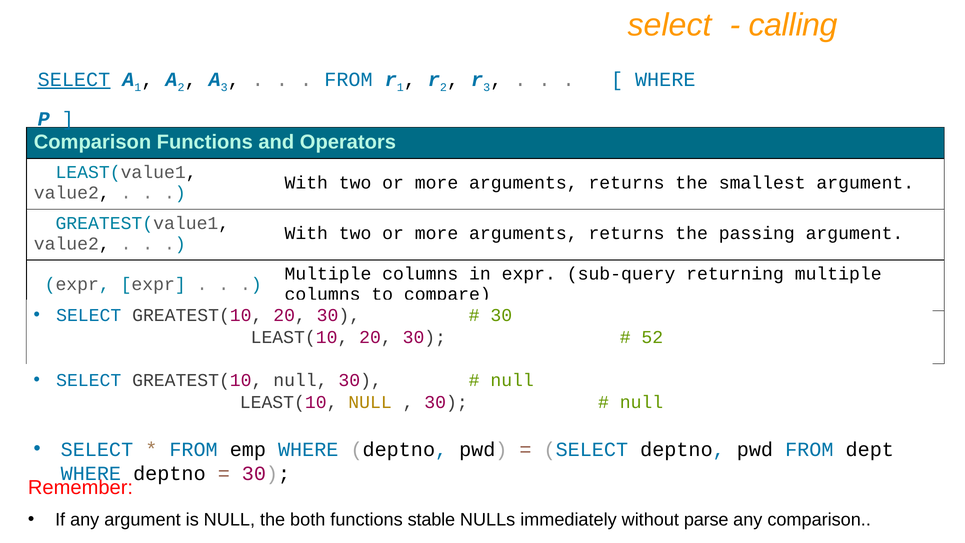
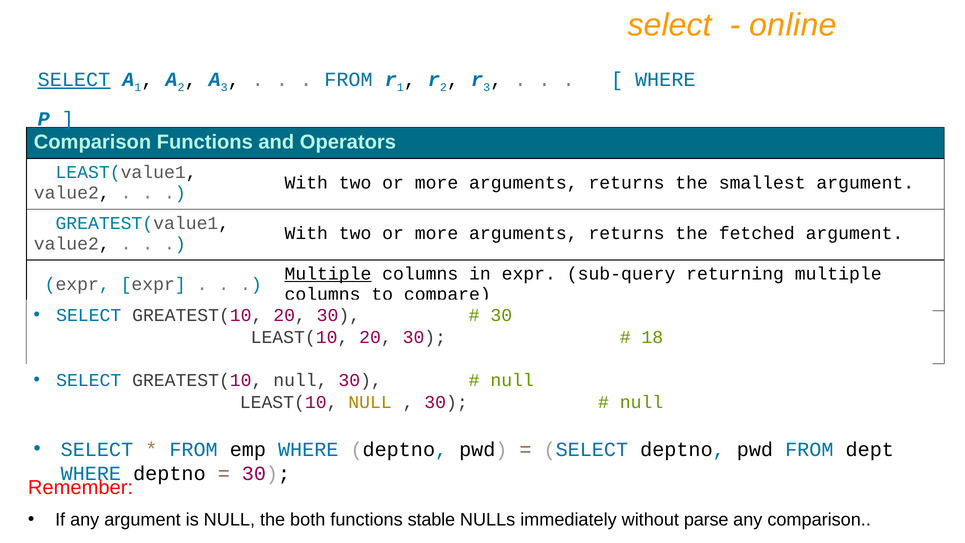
calling: calling -> online
passing: passing -> fetched
Multiple at (328, 274) underline: none -> present
52: 52 -> 18
